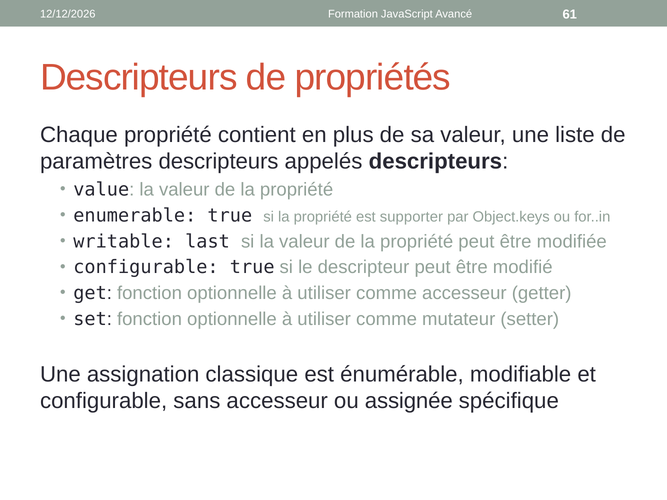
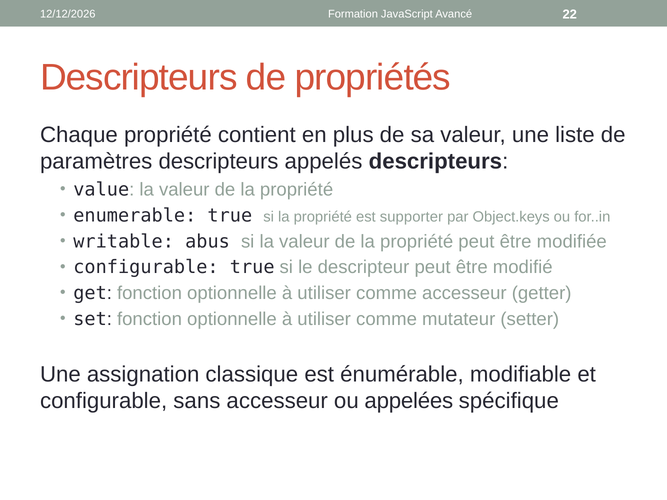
61: 61 -> 22
last: last -> abus
assignée: assignée -> appelées
